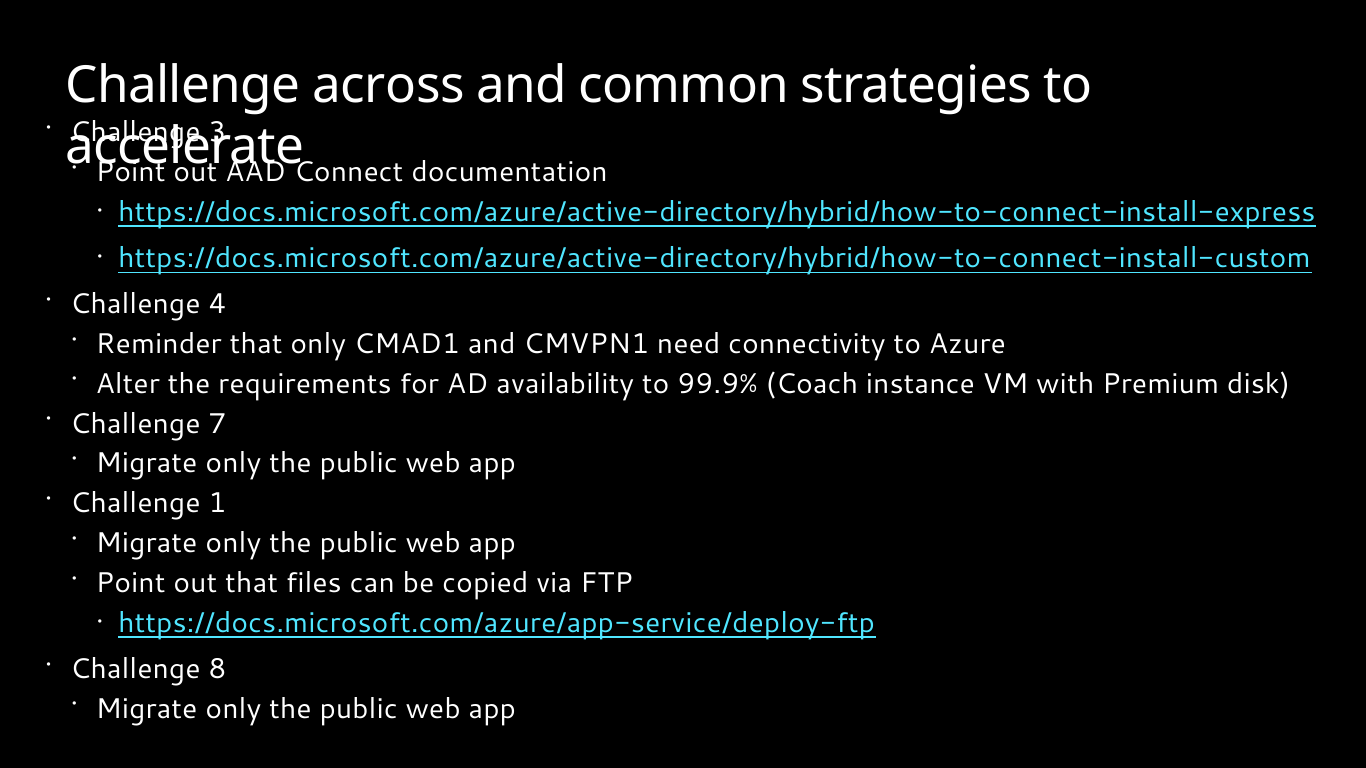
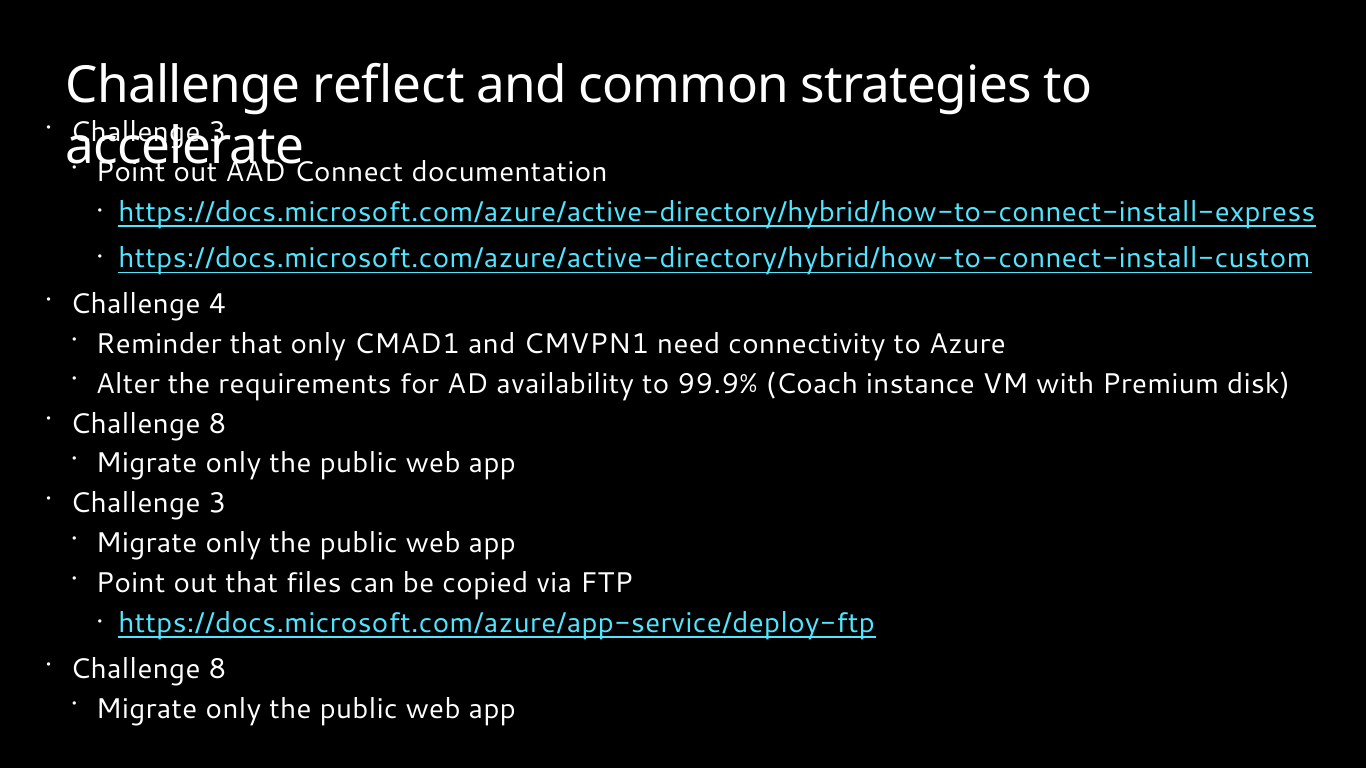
across: across -> reflect
7 at (217, 424): 7 -> 8
1 at (217, 504): 1 -> 3
